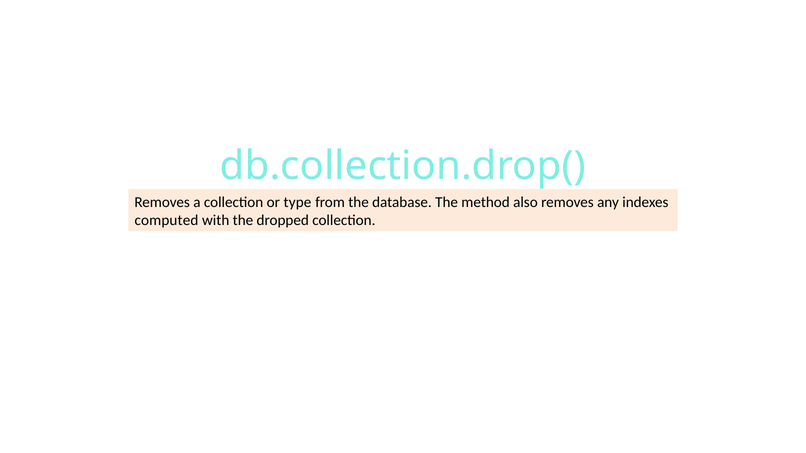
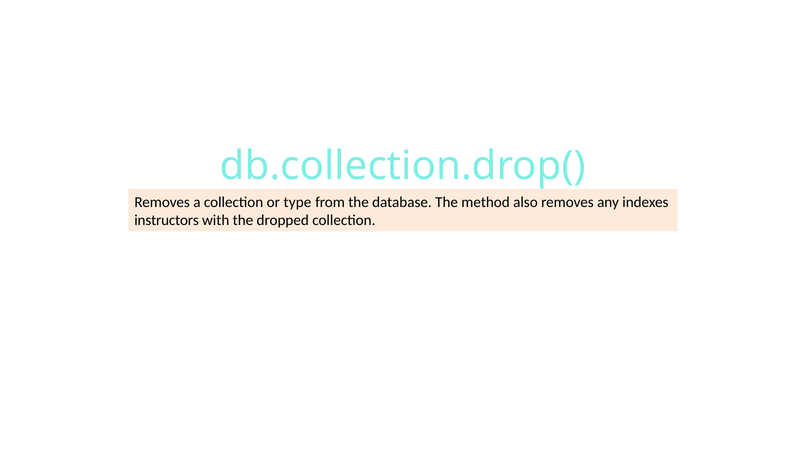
computed: computed -> instructors
